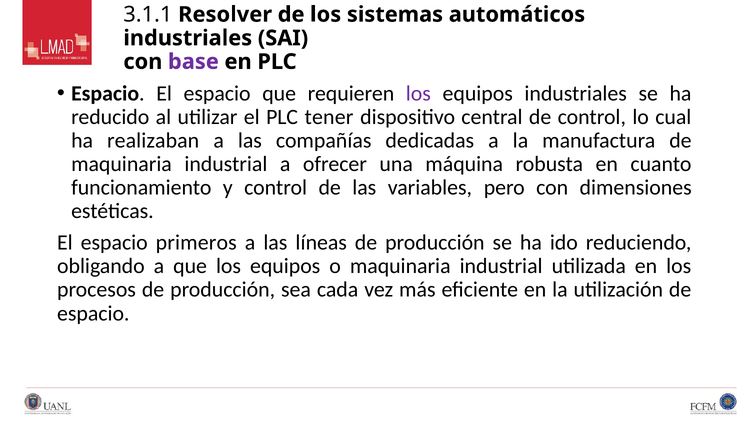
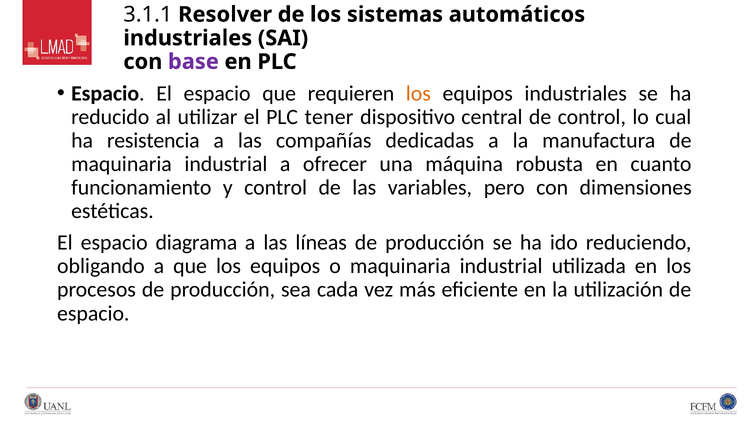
los at (418, 93) colour: purple -> orange
realizaban: realizaban -> resistencia
primeros: primeros -> diagrama
